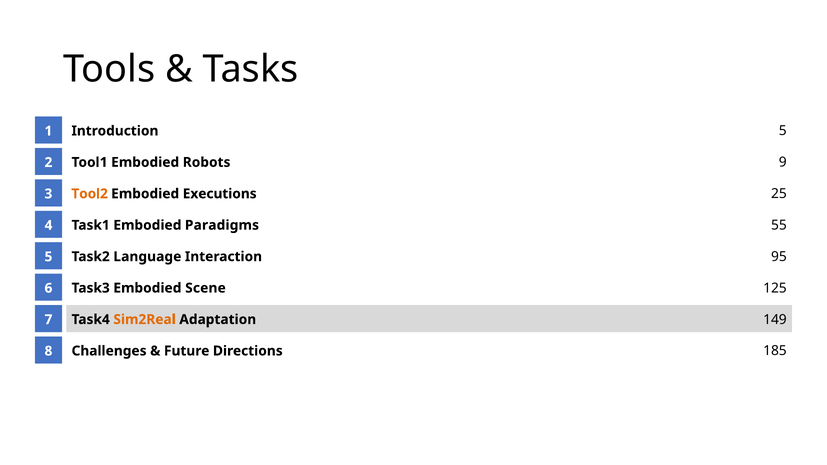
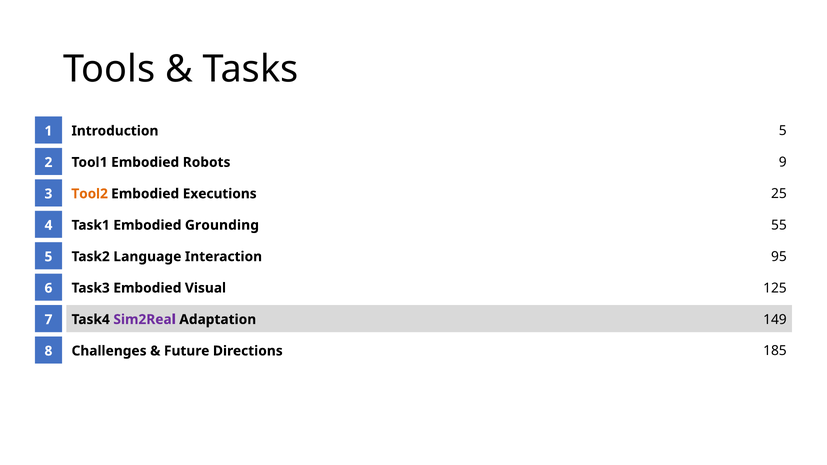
Paradigms: Paradigms -> Grounding
Scene: Scene -> Visual
Sim2Real colour: orange -> purple
